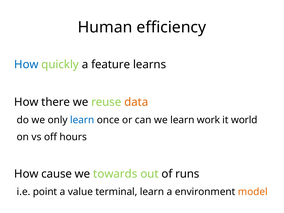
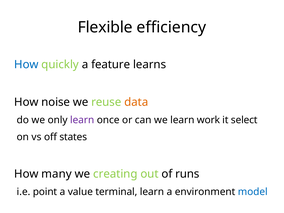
Human: Human -> Flexible
there: there -> noise
learn at (82, 120) colour: blue -> purple
world: world -> select
hours: hours -> states
cause: cause -> many
towards: towards -> creating
model colour: orange -> blue
